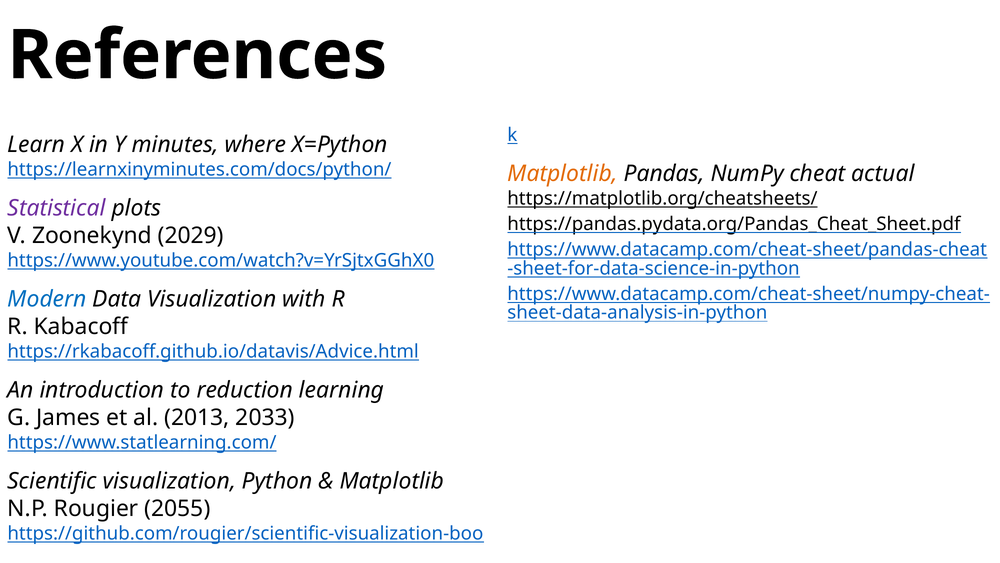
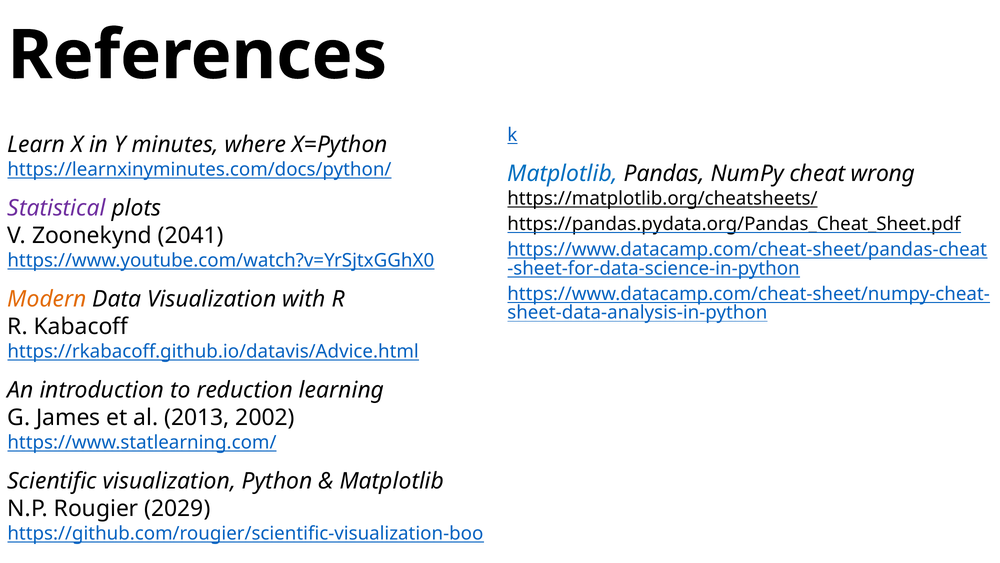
Matplotlib at (562, 174) colour: orange -> blue
actual: actual -> wrong
2029: 2029 -> 2041
Modern colour: blue -> orange
2033: 2033 -> 2002
2055: 2055 -> 2029
